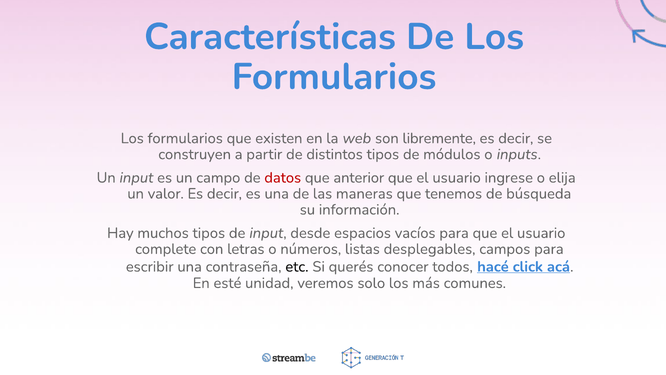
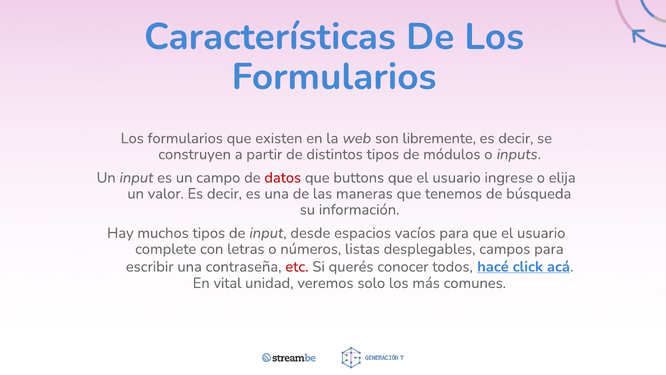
anterior: anterior -> buttons
etc colour: black -> red
esté: esté -> vital
